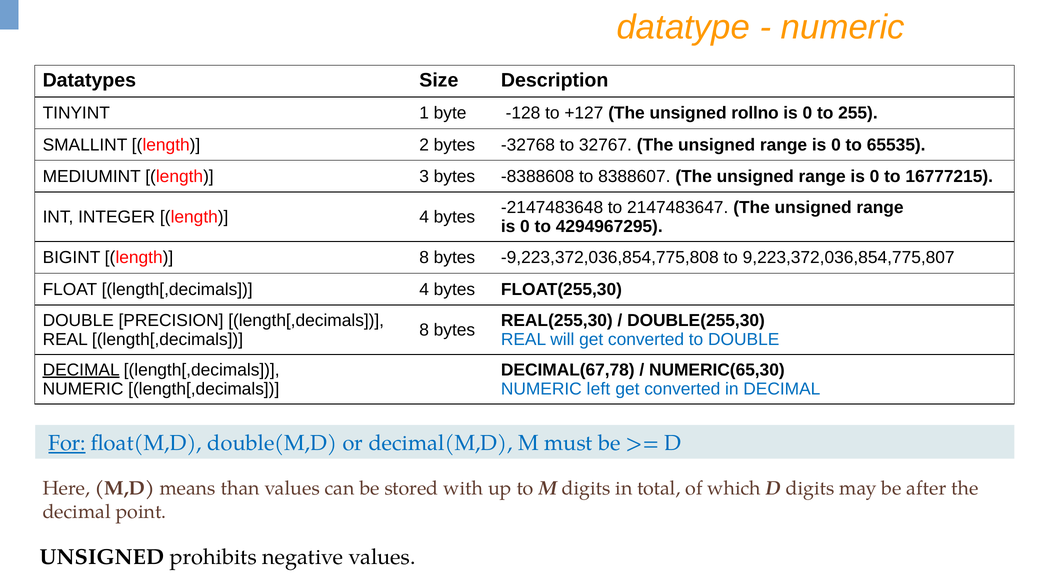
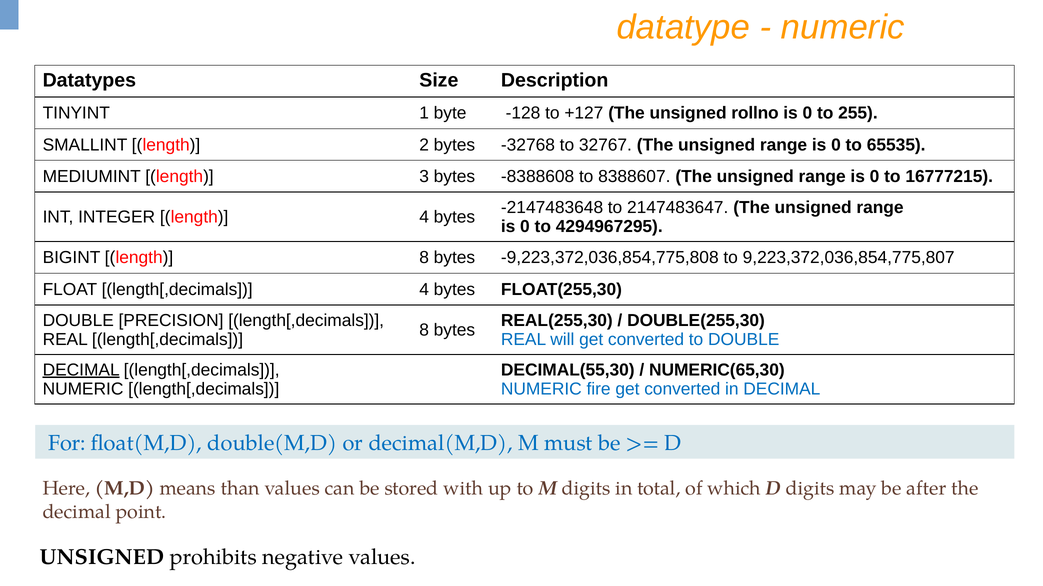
DECIMAL(67,78: DECIMAL(67,78 -> DECIMAL(55,30
left: left -> fire
For underline: present -> none
